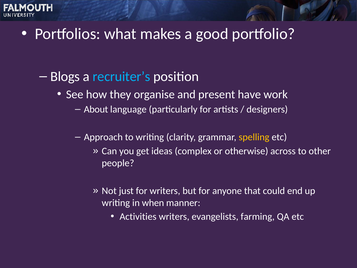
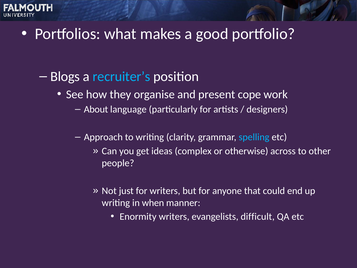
have: have -> cope
spelling colour: yellow -> light blue
Activities: Activities -> Enormity
farming: farming -> difficult
